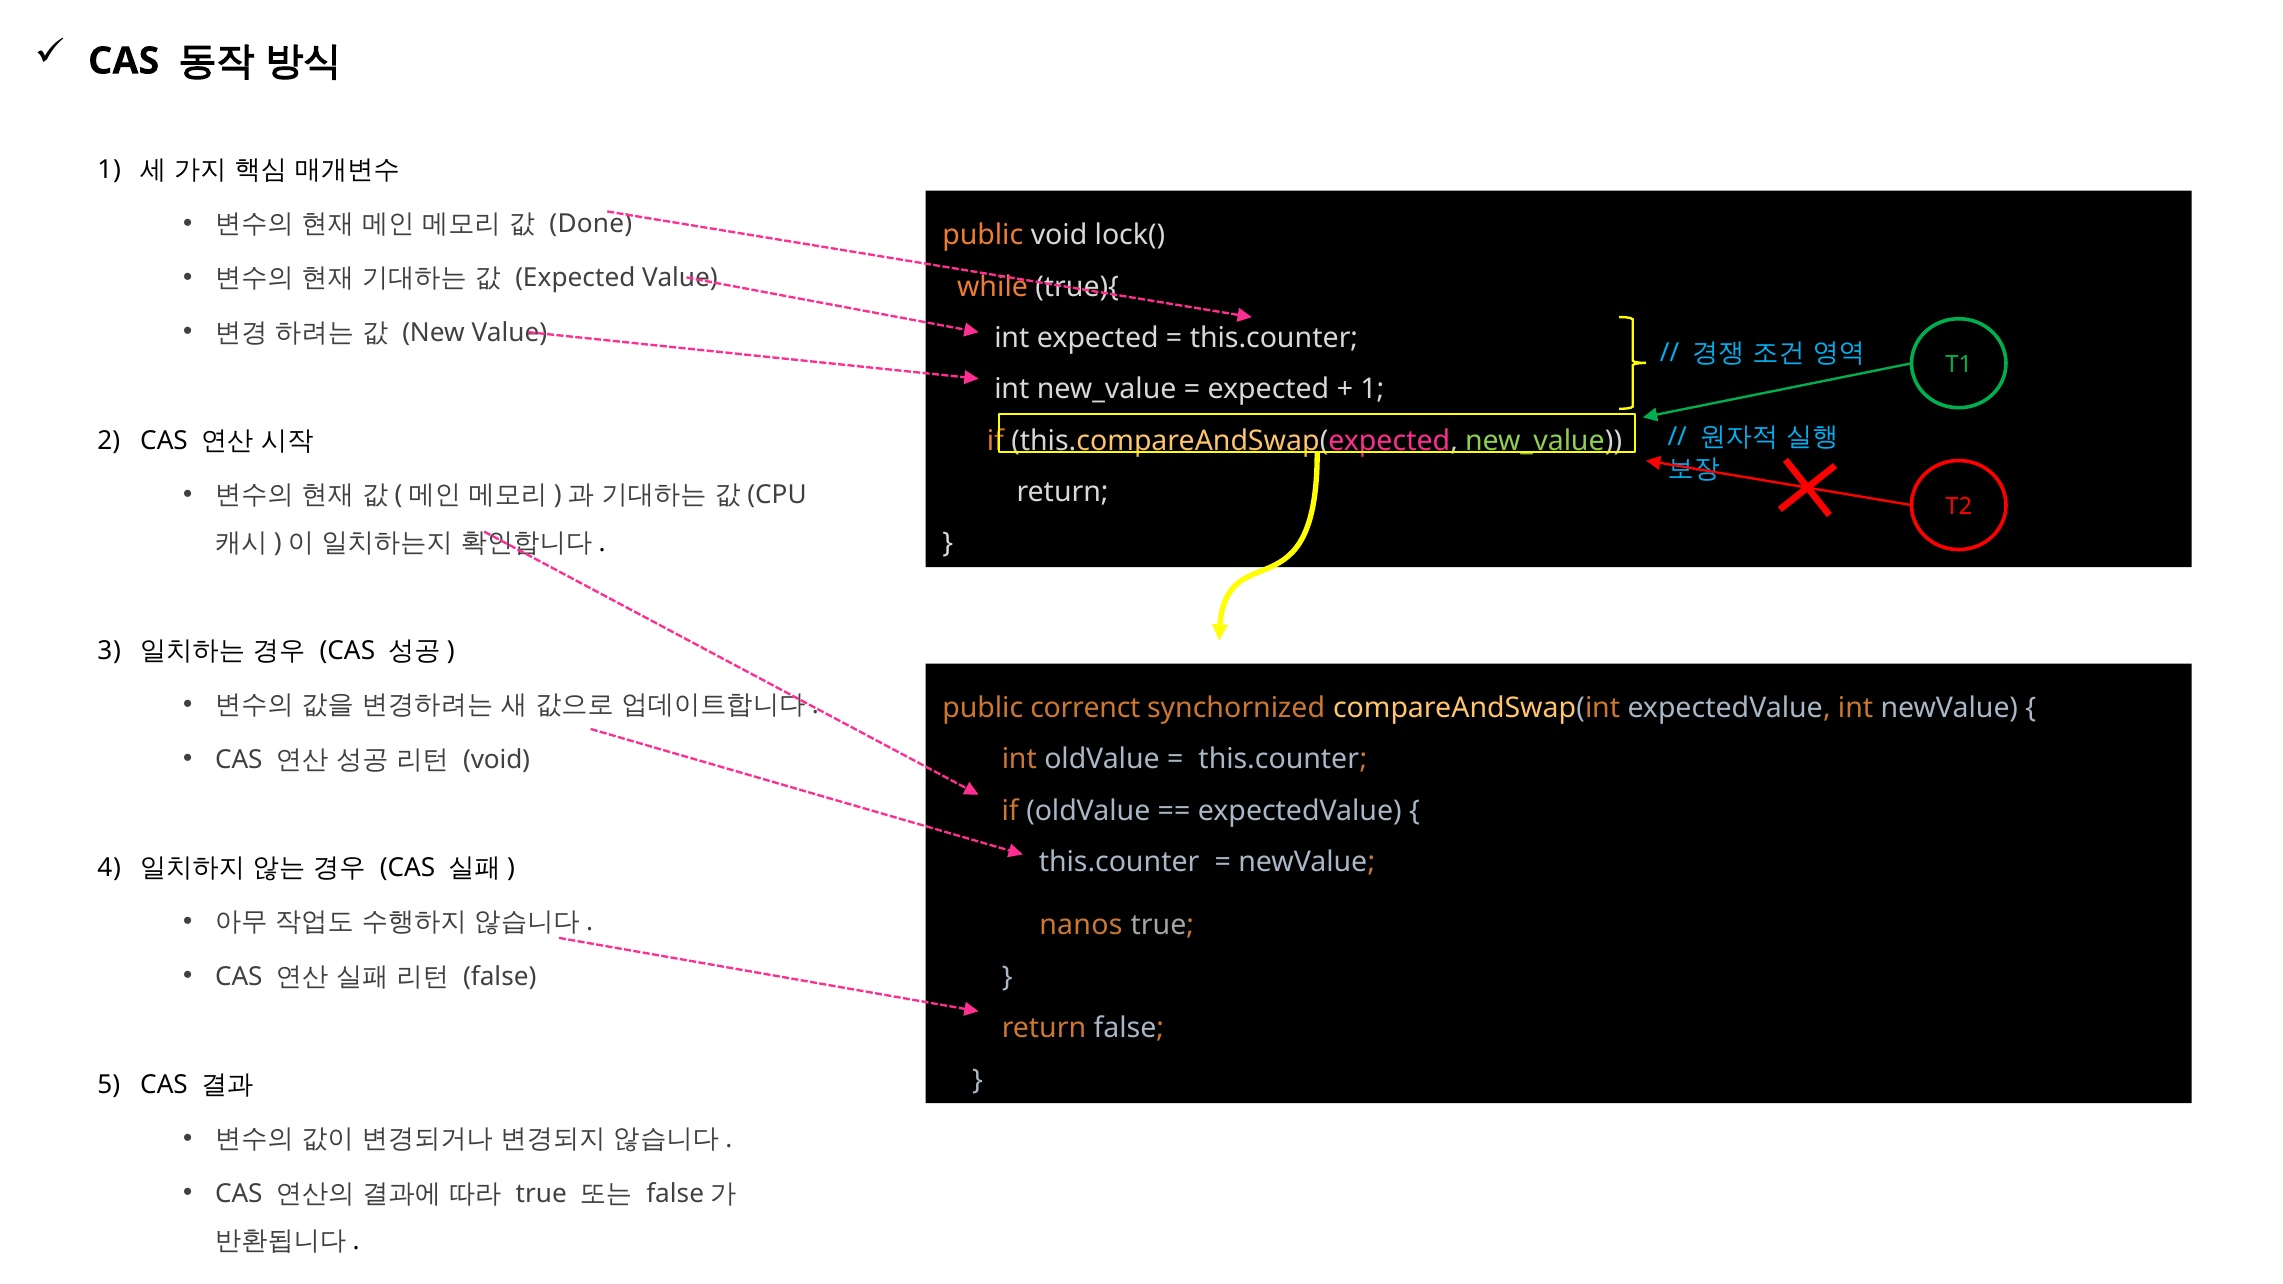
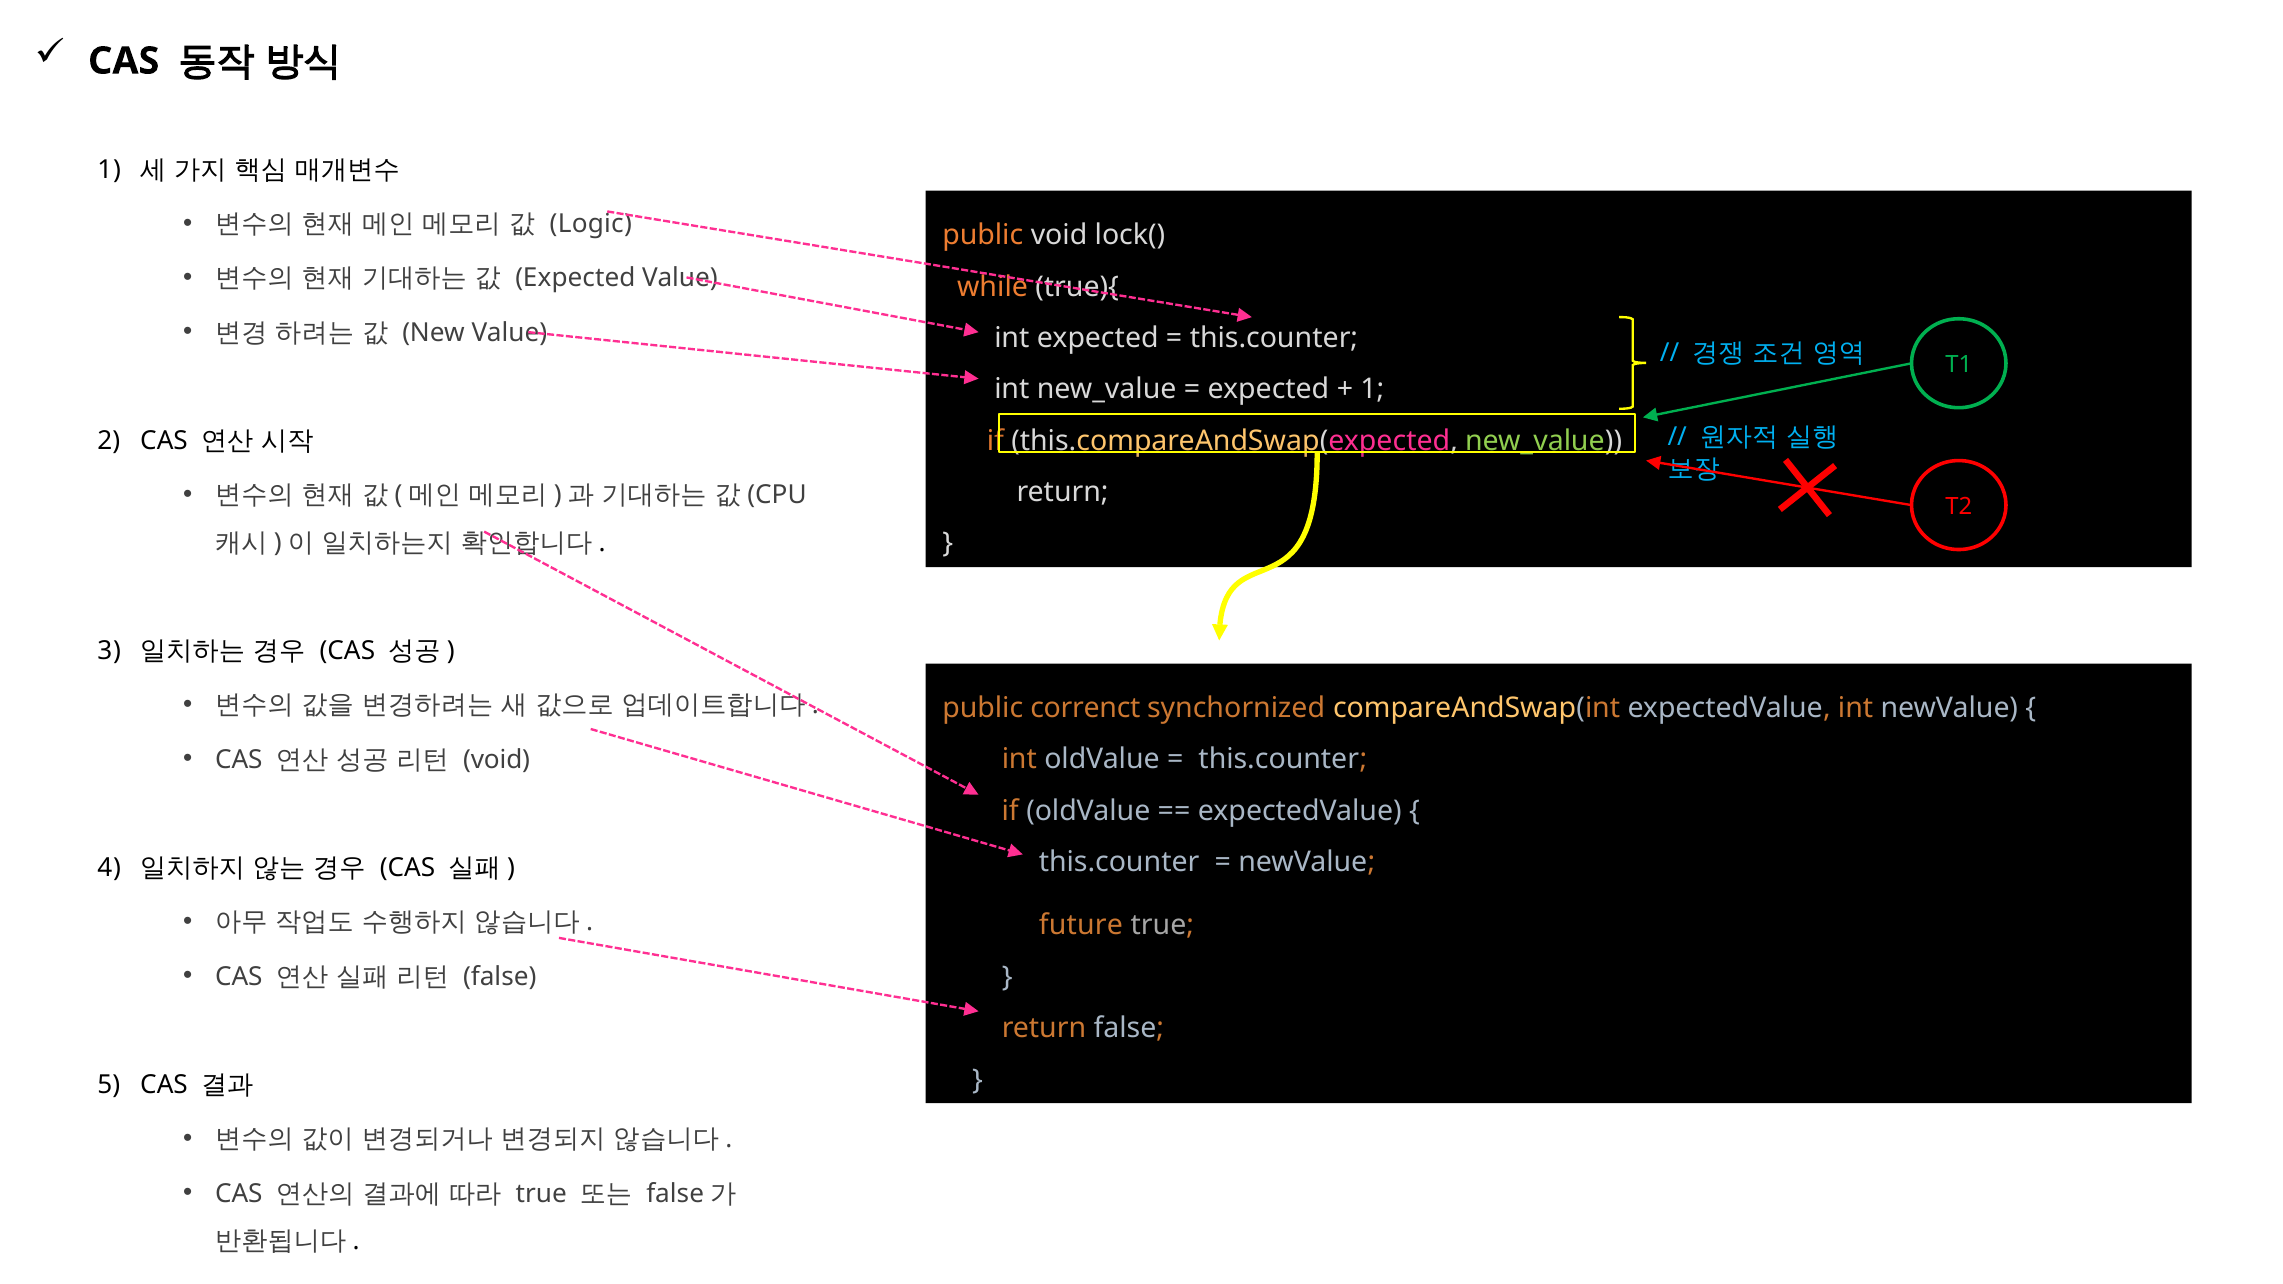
Done: Done -> Logic
nanos: nanos -> future
